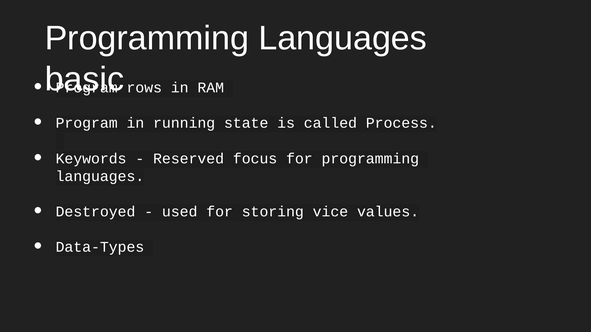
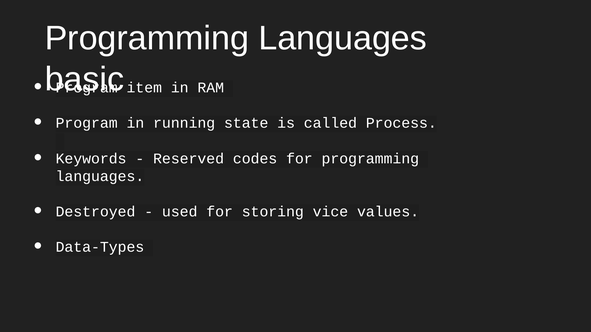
rows: rows -> item
focus: focus -> codes
